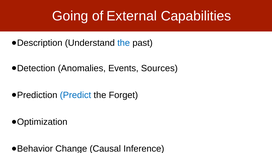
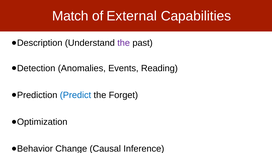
Going: Going -> Match
the at (124, 43) colour: blue -> purple
Sources: Sources -> Reading
